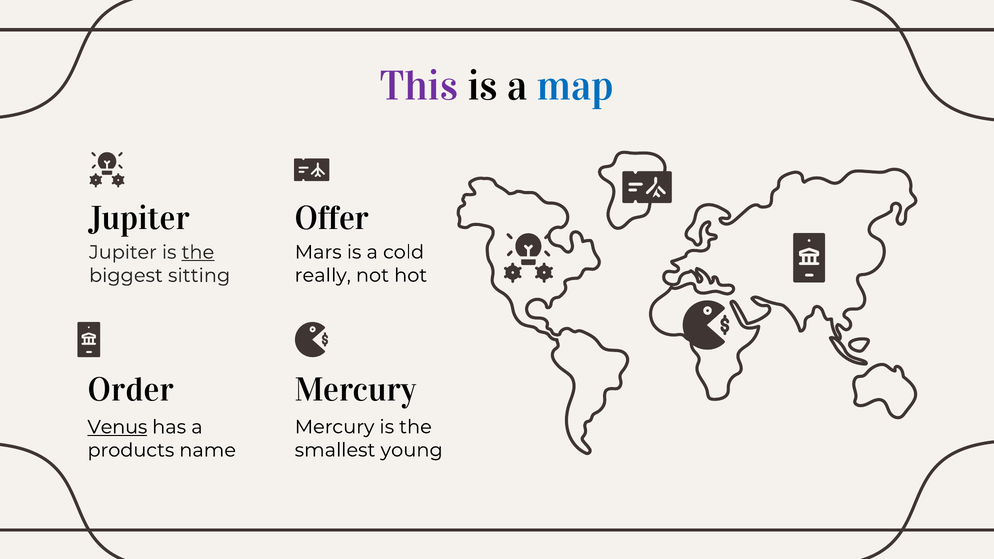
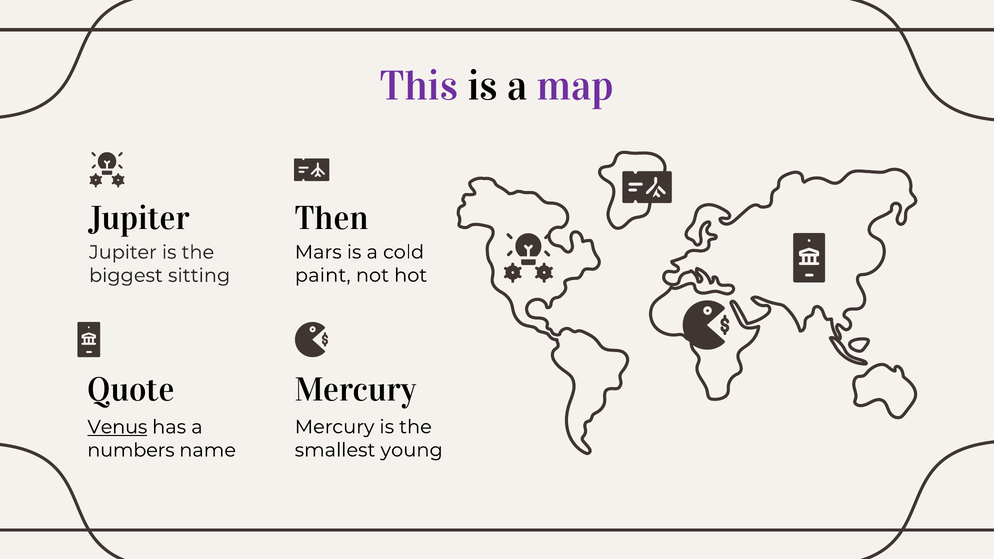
map colour: blue -> purple
Offer: Offer -> Then
the at (198, 252) underline: present -> none
really: really -> paint
Order: Order -> Quote
products: products -> numbers
